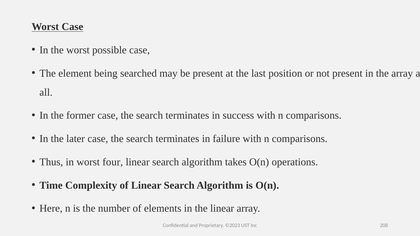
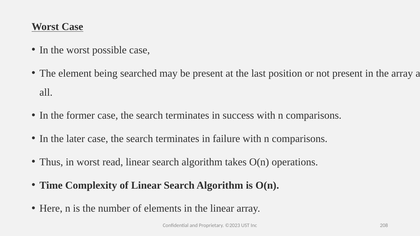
four: four -> read
